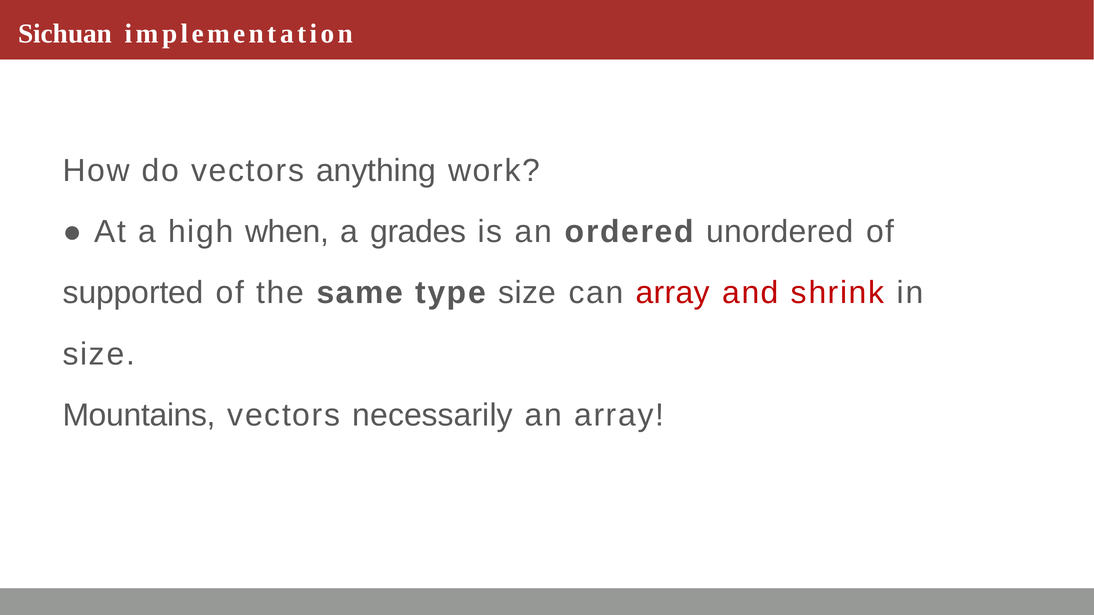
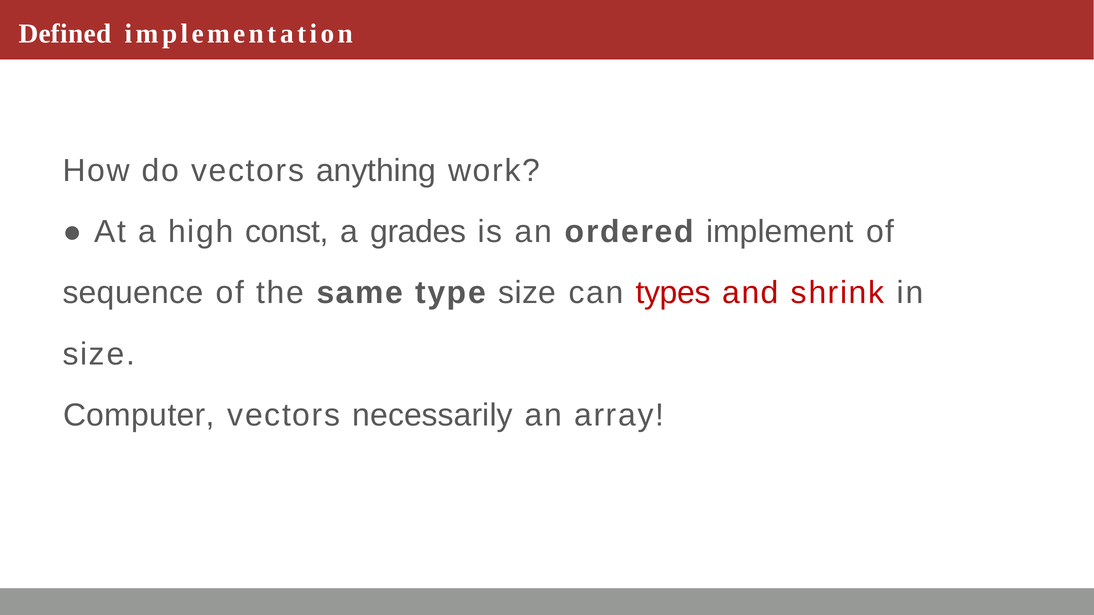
Sichuan: Sichuan -> Defined
when: when -> const
unordered: unordered -> implement
supported: supported -> sequence
can array: array -> types
Mountains: Mountains -> Computer
